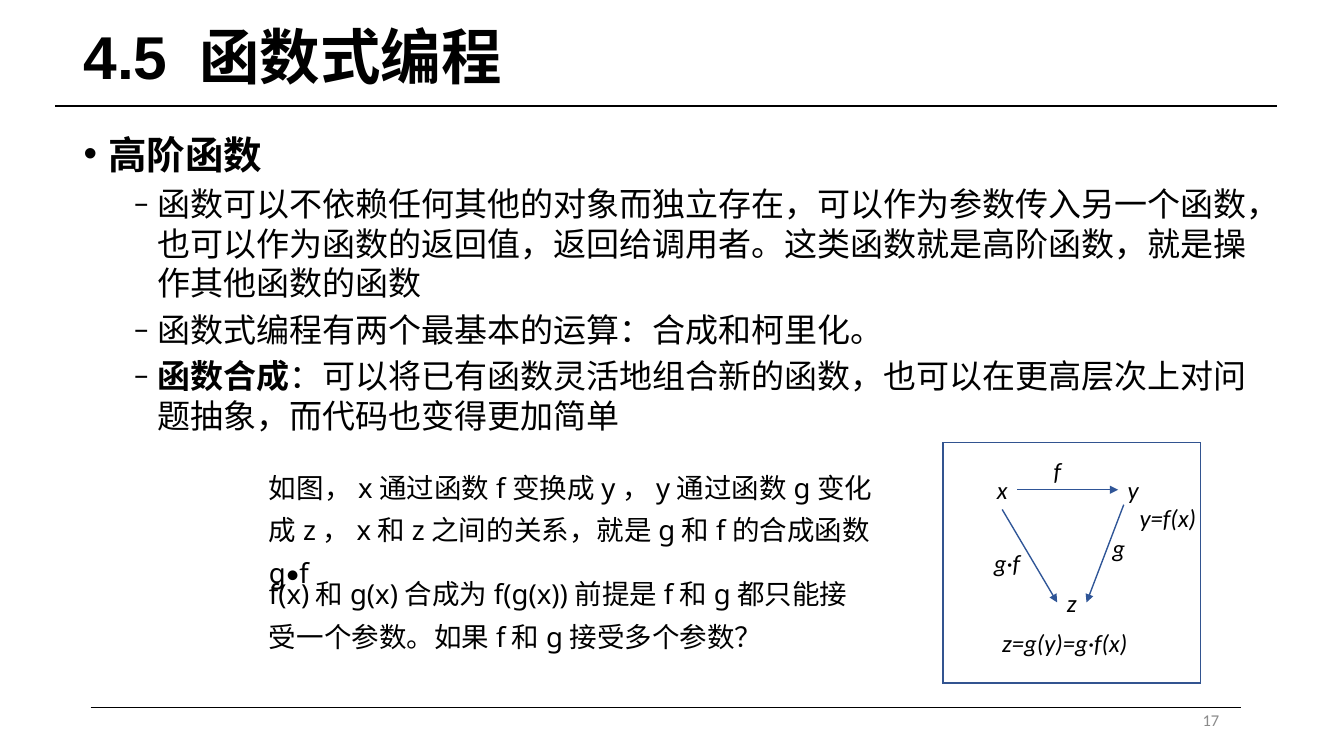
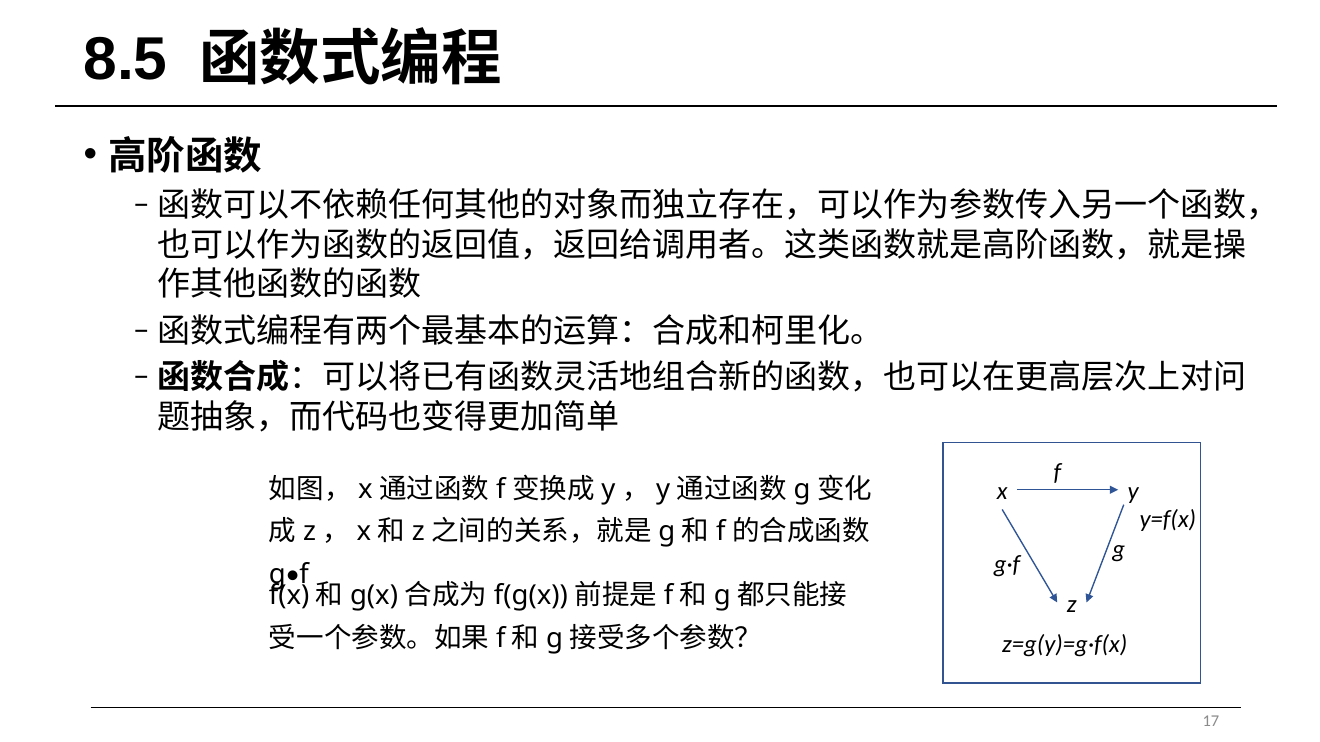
4.5: 4.5 -> 8.5
